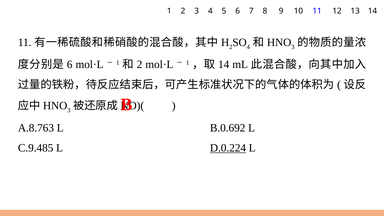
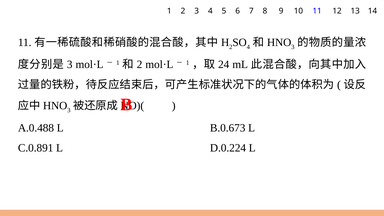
6 at (70, 65): 6 -> 3
14 at (224, 65): 14 -> 24
A.8.763: A.8.763 -> A.0.488
B.0.692: B.0.692 -> B.0.673
C.9.485: C.9.485 -> C.0.891
D.0.224 underline: present -> none
